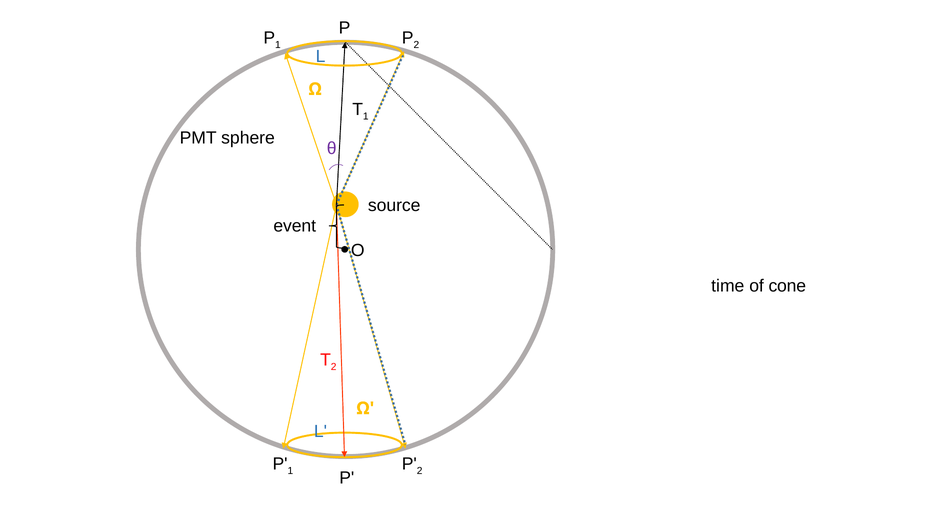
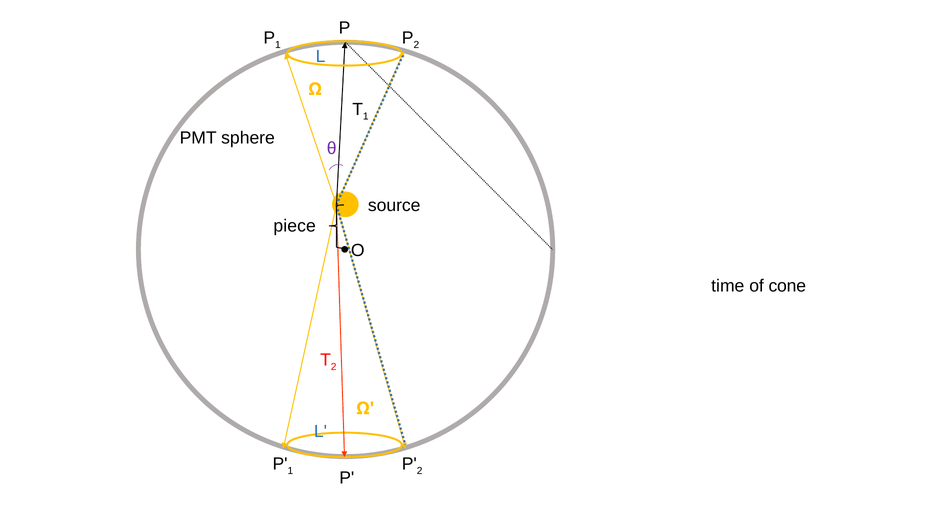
event: event -> piece
